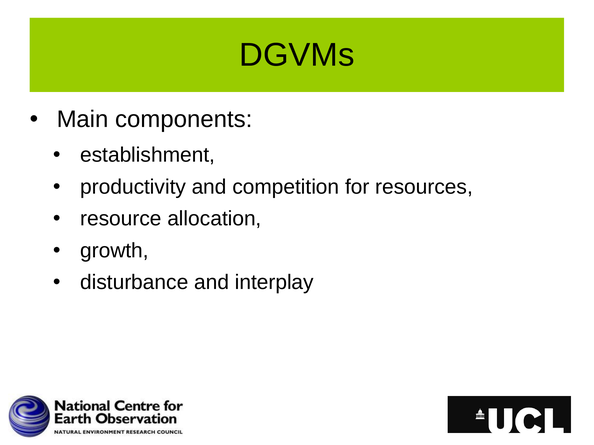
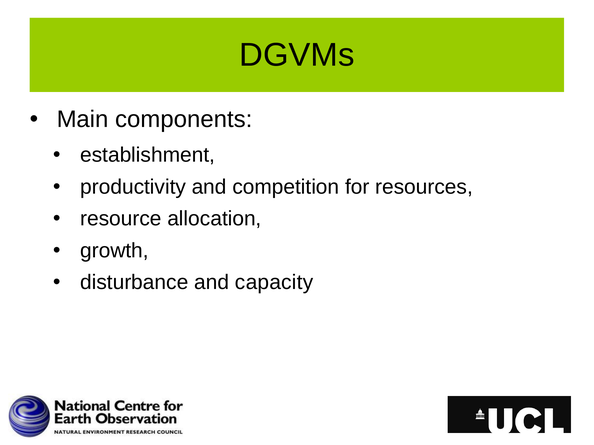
interplay: interplay -> capacity
